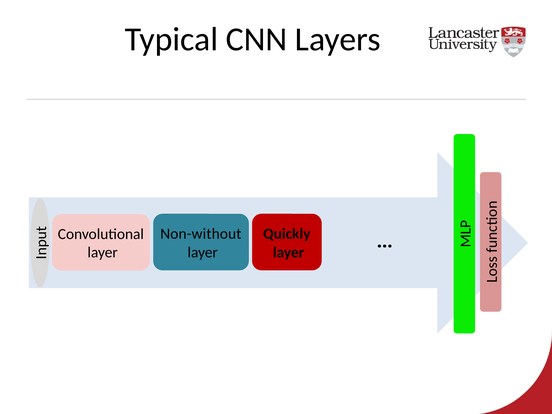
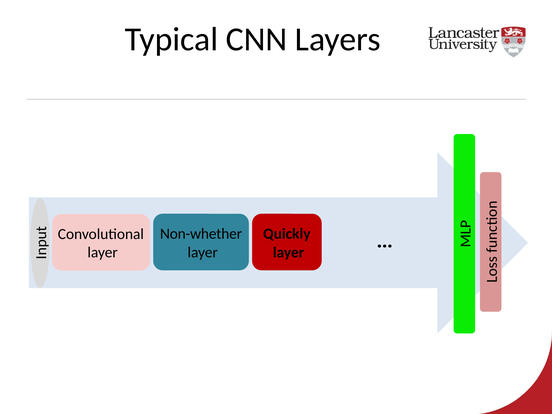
Non-without: Non-without -> Non-whether
